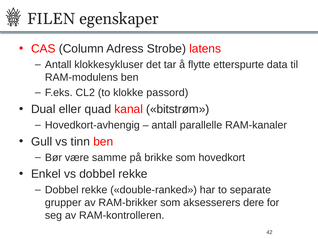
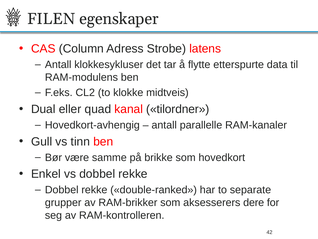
passord: passord -> midtveis
bitstrøm: bitstrøm -> tilordner
